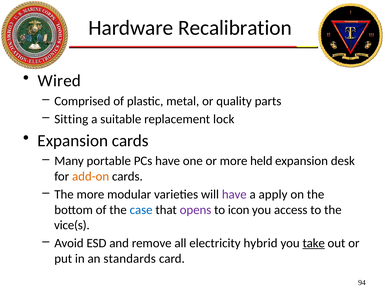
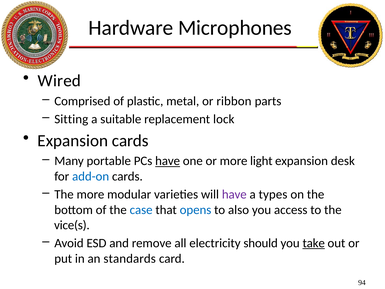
Recalibration: Recalibration -> Microphones
quality: quality -> ribbon
have at (168, 161) underline: none -> present
held: held -> light
add-on colour: orange -> blue
apply: apply -> types
opens colour: purple -> blue
icon: icon -> also
hybrid: hybrid -> should
